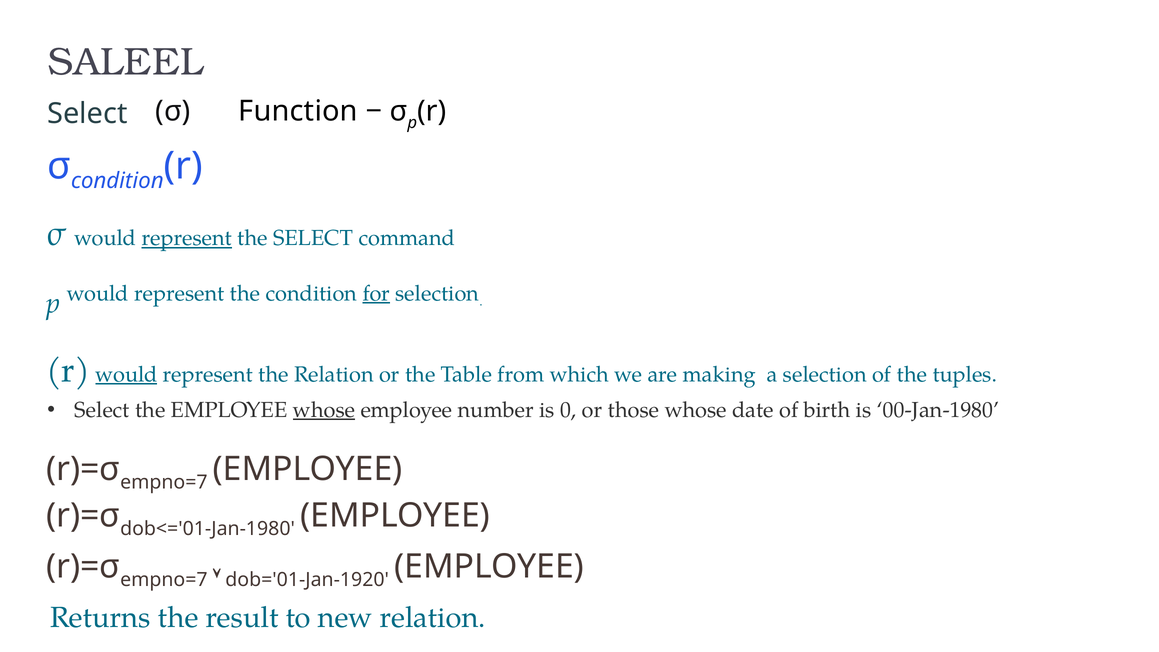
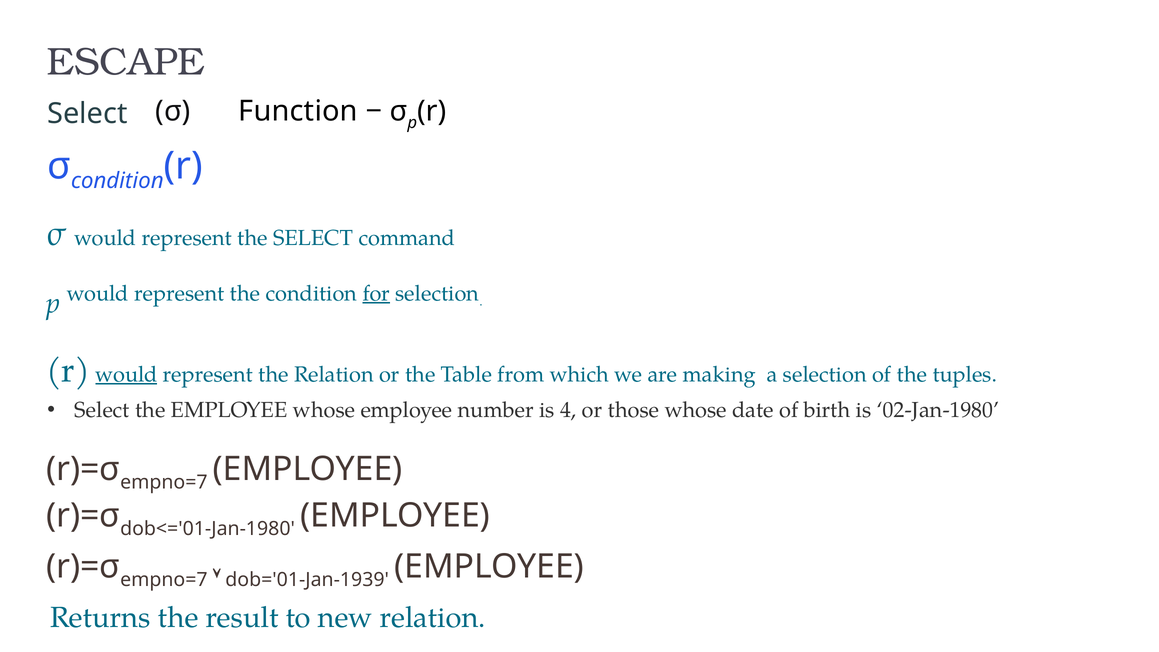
SALEEL: SALEEL -> ESCAPE
represent at (187, 238) underline: present -> none
whose at (324, 410) underline: present -> none
0: 0 -> 4
00-Jan-1980: 00-Jan-1980 -> 02-Jan-1980
dob='01-Jan-1920: dob='01-Jan-1920 -> dob='01-Jan-1939
